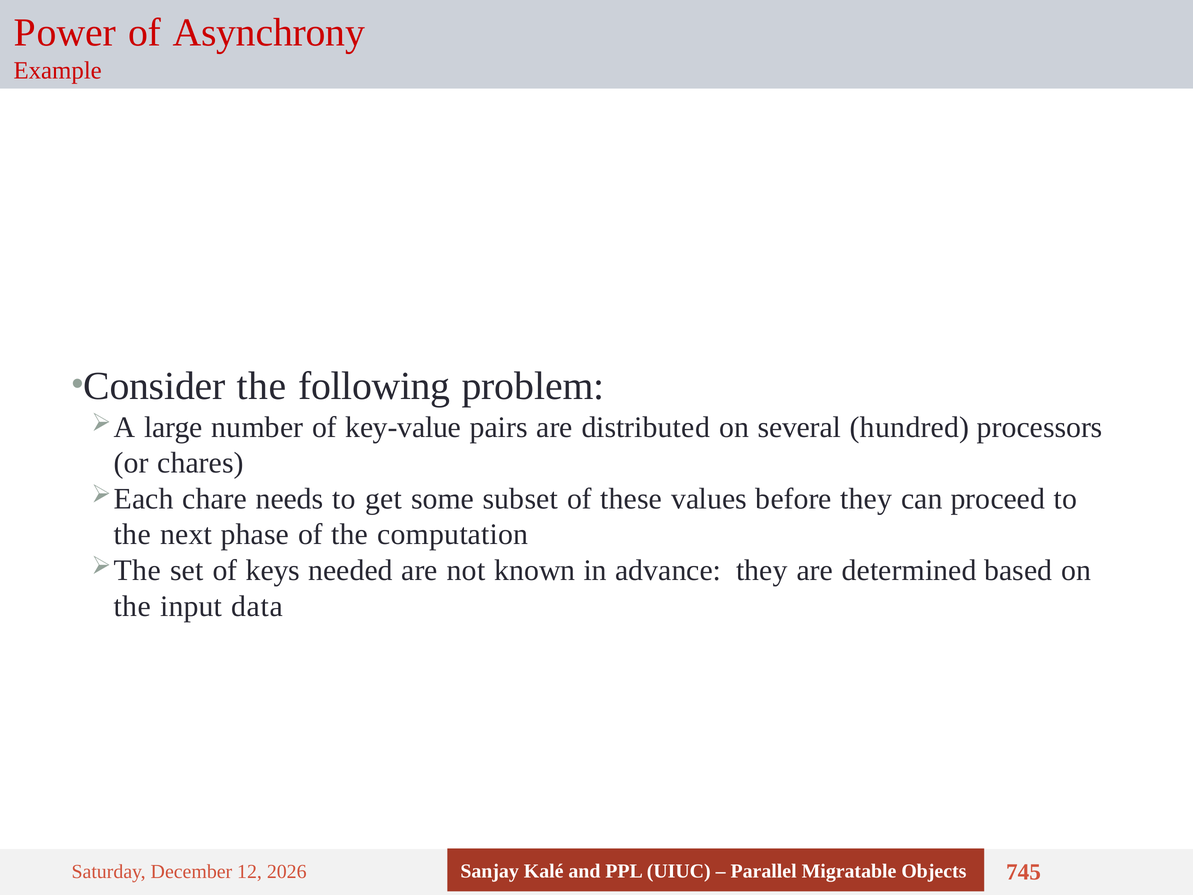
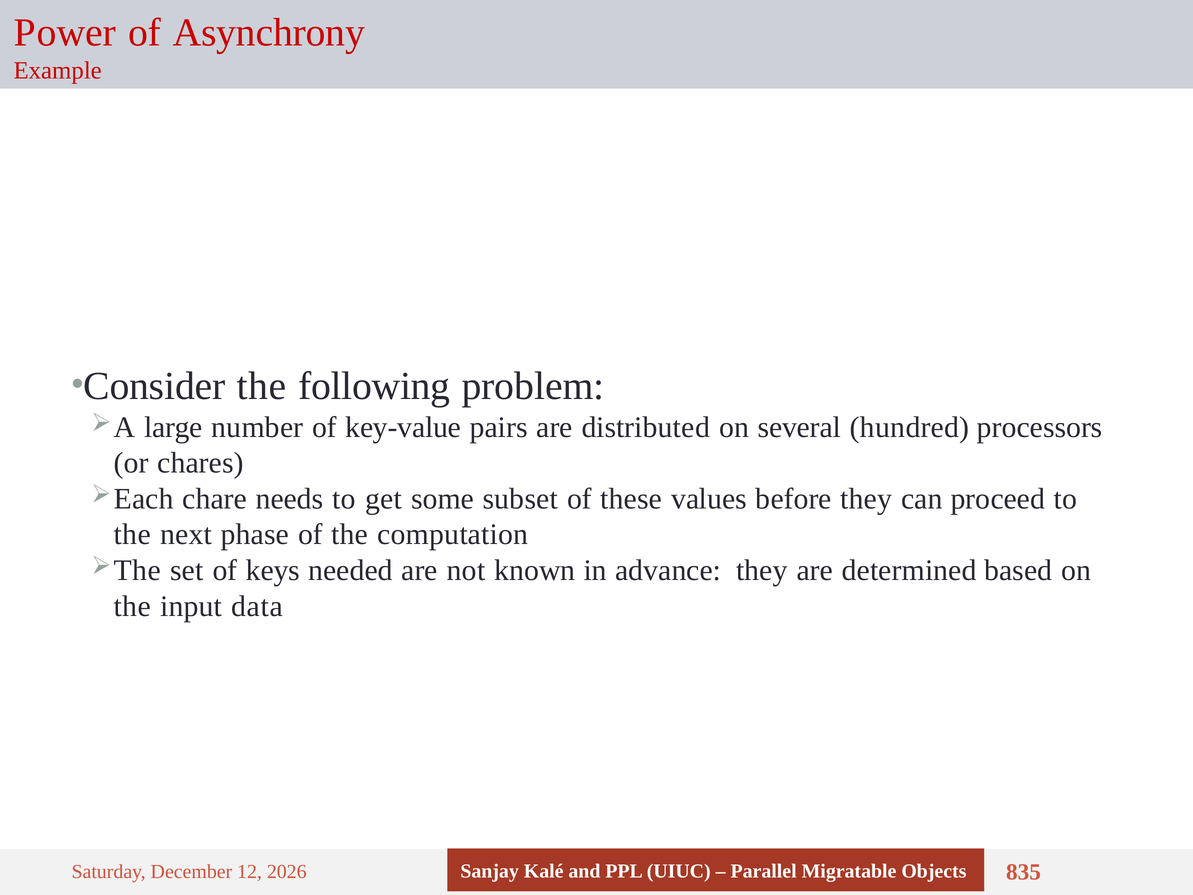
745: 745 -> 835
